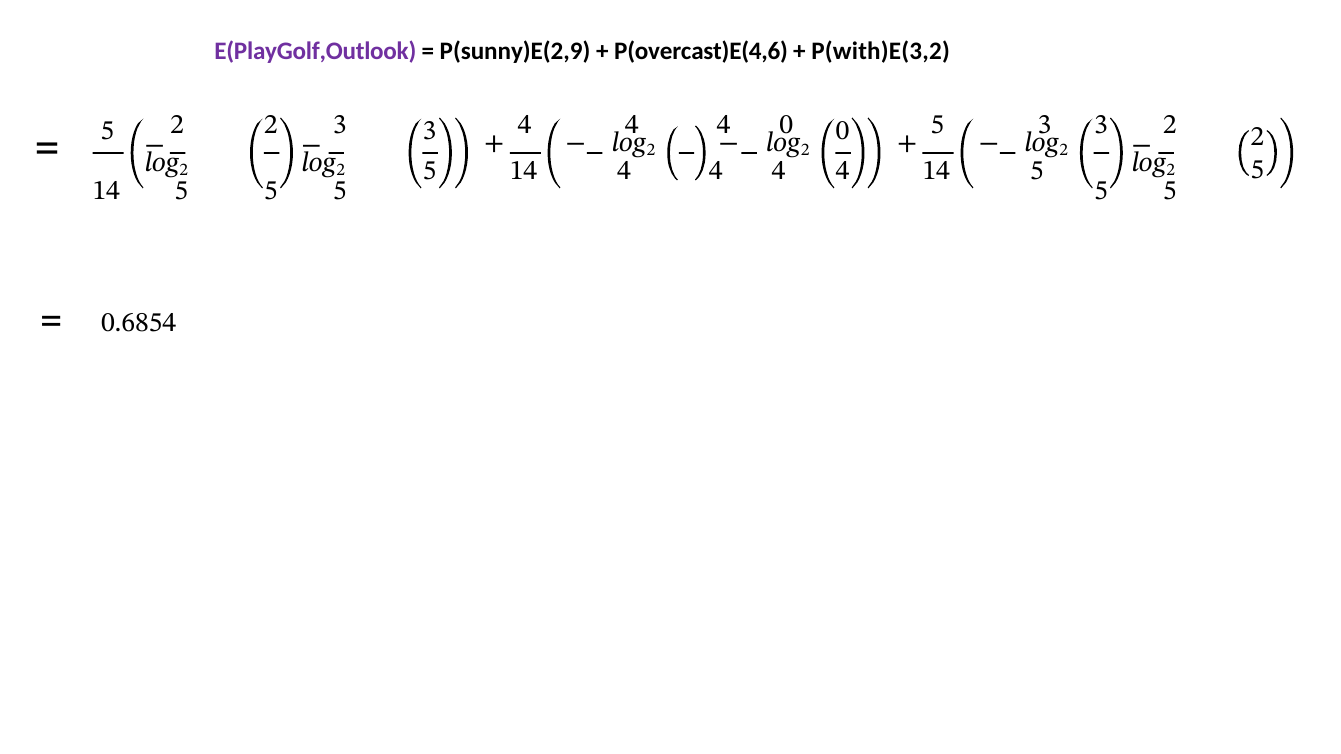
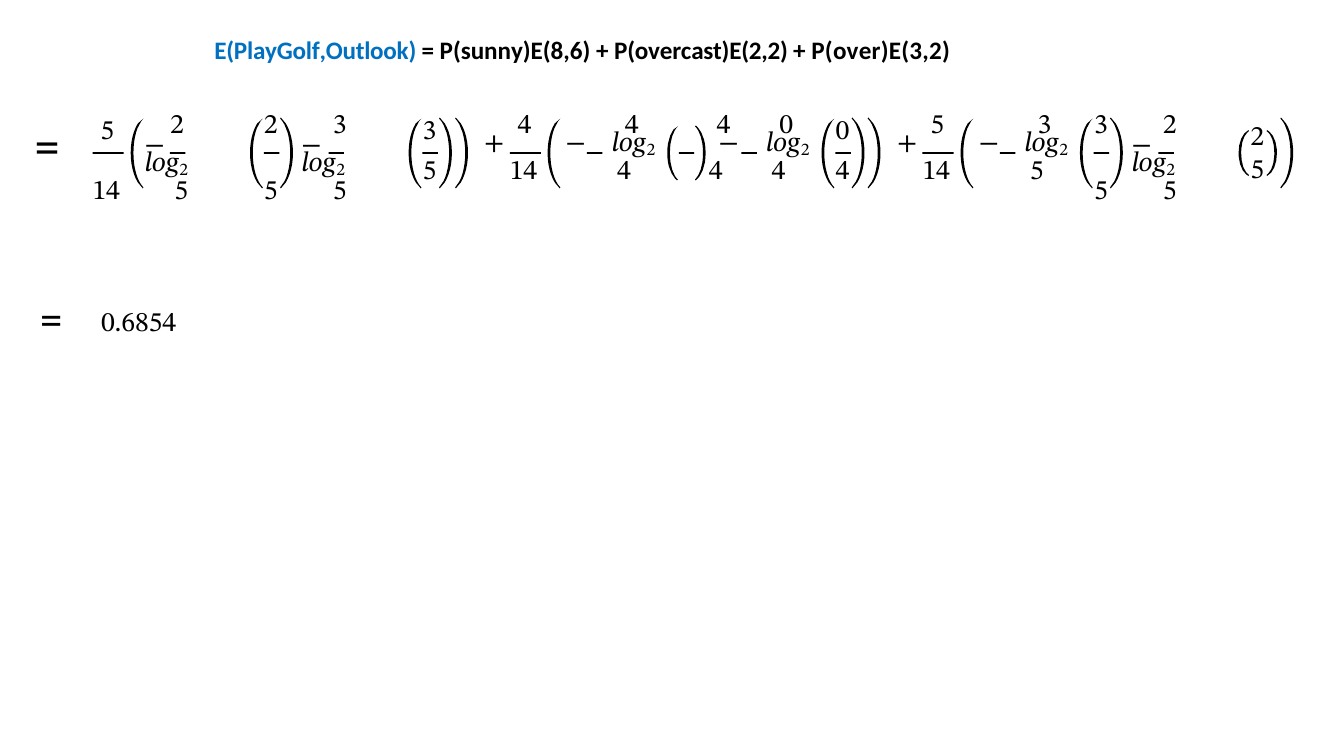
E(PlayGolf,Outlook colour: purple -> blue
P(sunny)E(2,9: P(sunny)E(2,9 -> P(sunny)E(8,6
P(overcast)E(4,6: P(overcast)E(4,6 -> P(overcast)E(2,2
P(with)E(3,2: P(with)E(3,2 -> P(over)E(3,2
